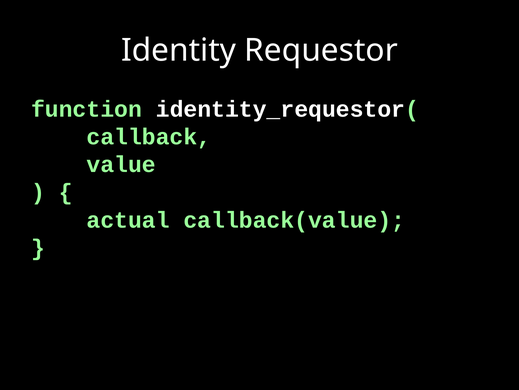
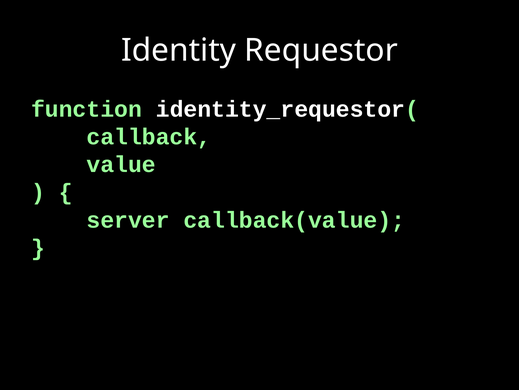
actual: actual -> server
